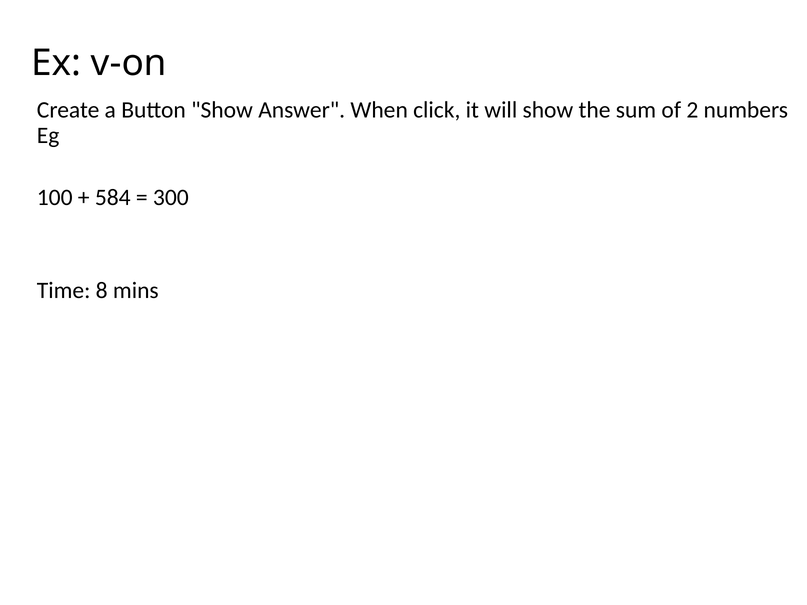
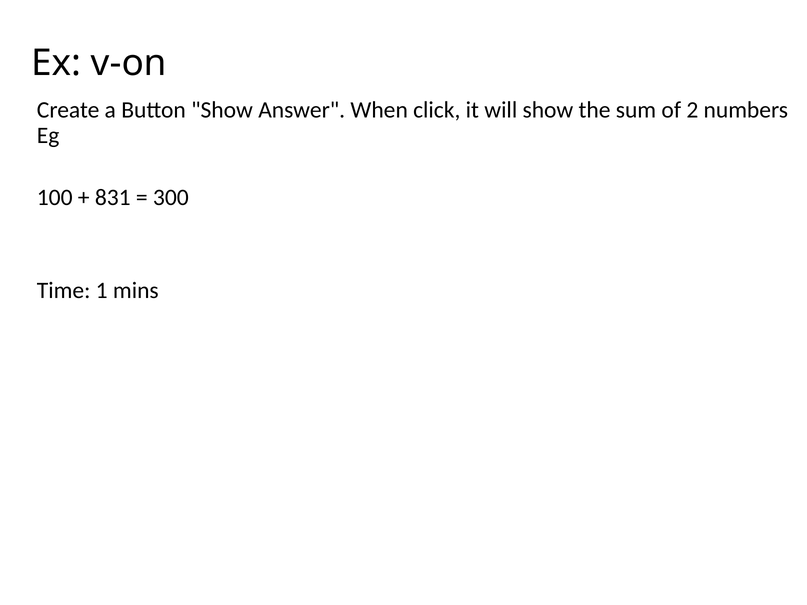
584: 584 -> 831
8: 8 -> 1
